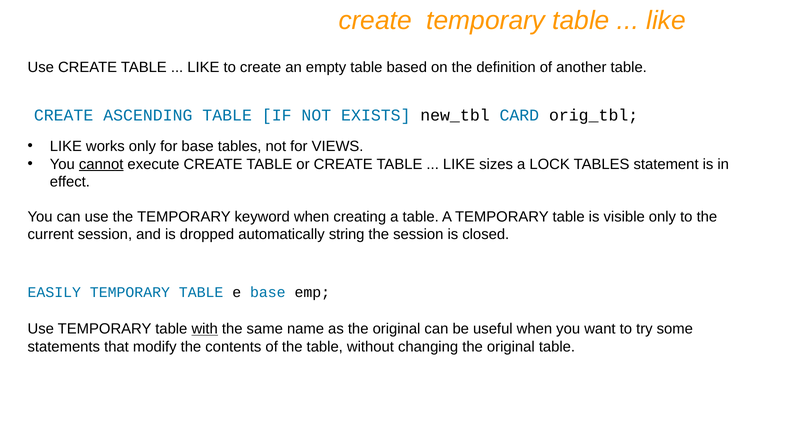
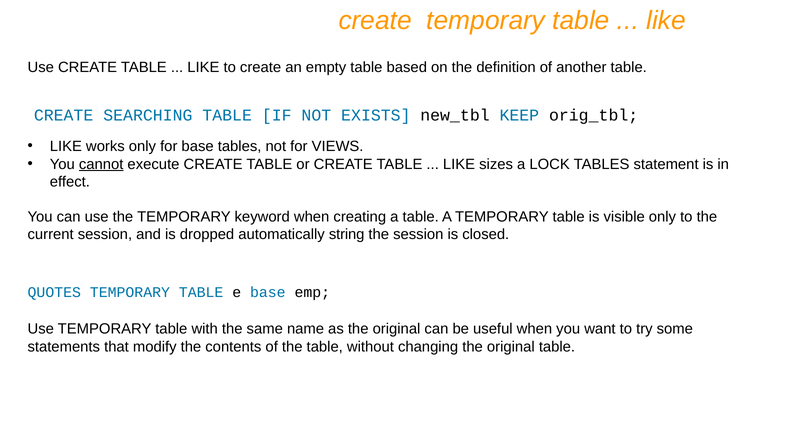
ASCENDING: ASCENDING -> SEARCHING
CARD: CARD -> KEEP
EASILY: EASILY -> QUOTES
with underline: present -> none
